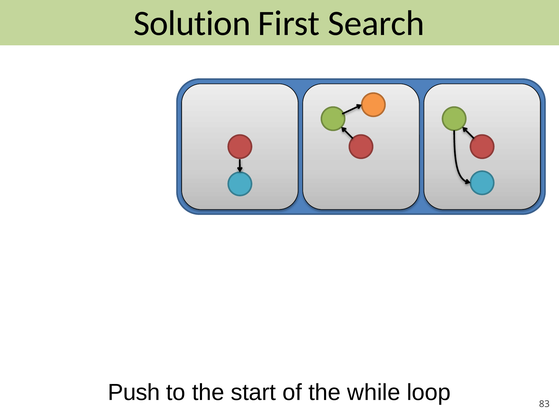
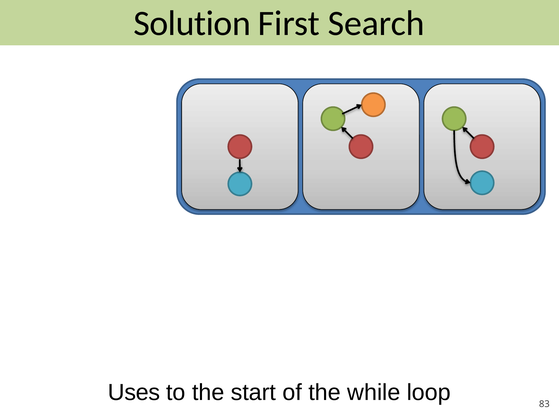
Push: Push -> Uses
